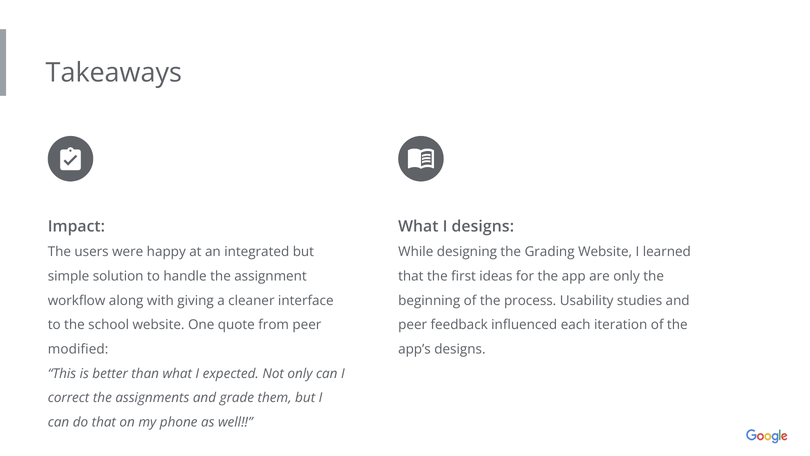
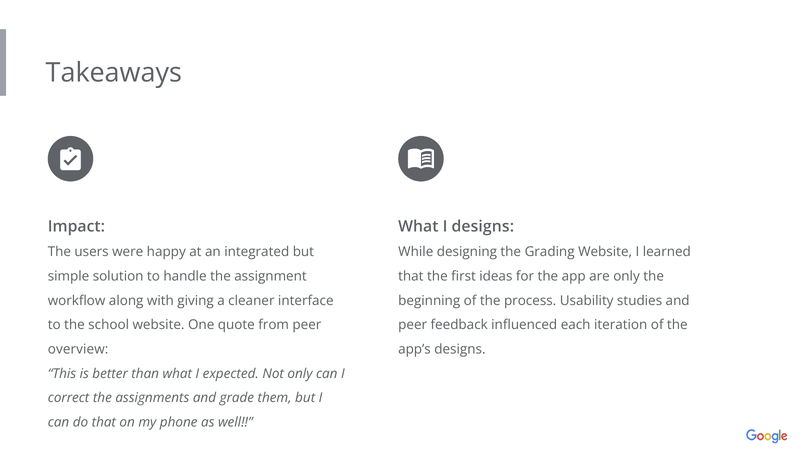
modified: modified -> overview
